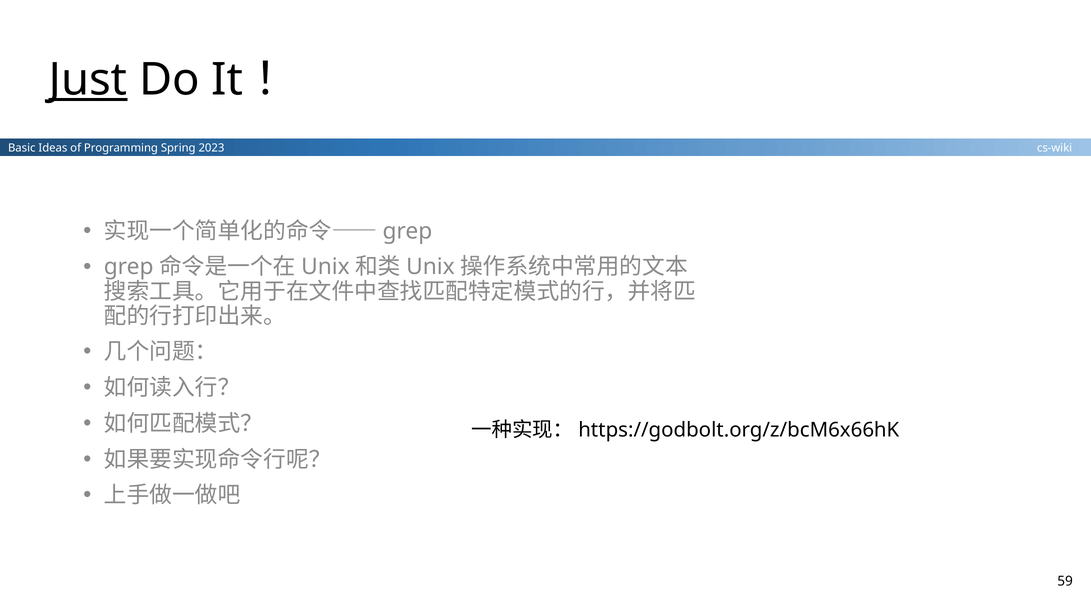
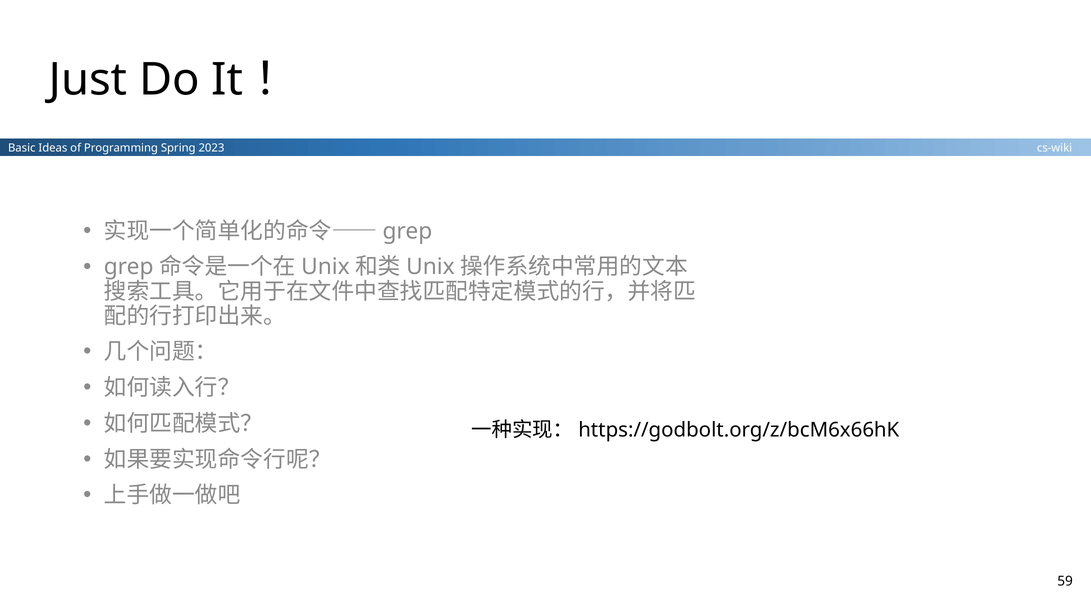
Just underline: present -> none
